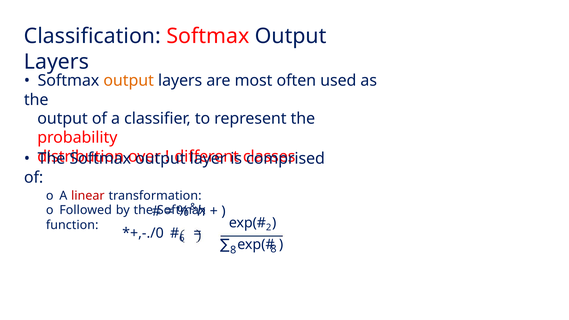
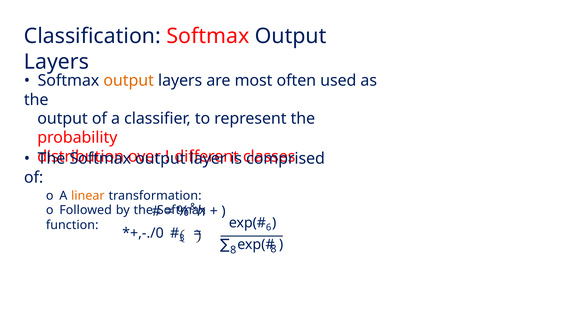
linear colour: red -> orange
2: 2 -> 6
6: 6 -> 3
